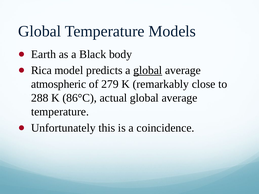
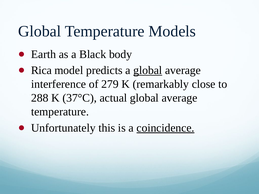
atmospheric: atmospheric -> interference
86°C: 86°C -> 37°C
coincidence underline: none -> present
